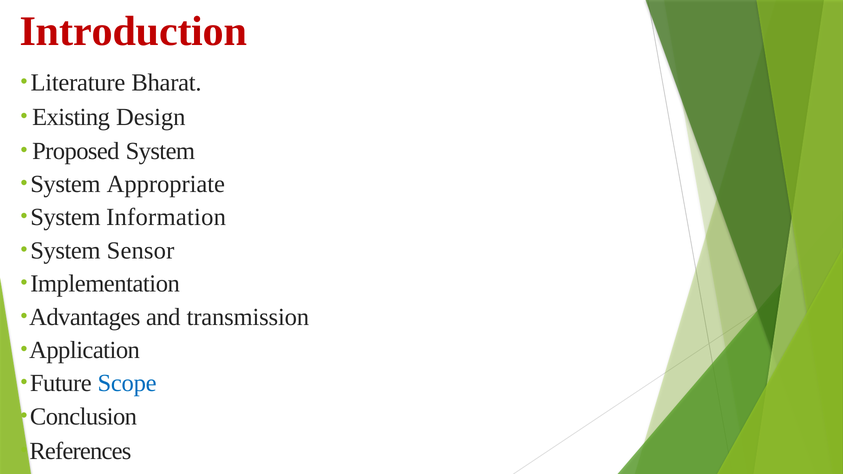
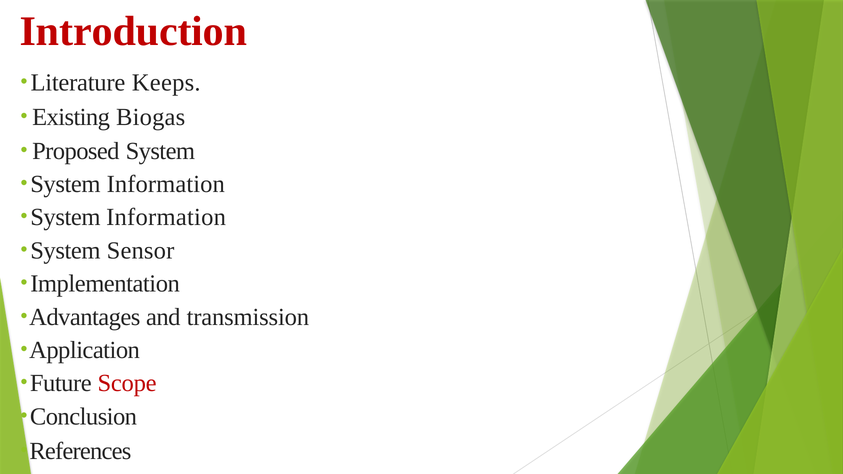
Bharat: Bharat -> Keeps
Design: Design -> Biogas
Appropriate at (166, 184): Appropriate -> Information
Scope colour: blue -> red
